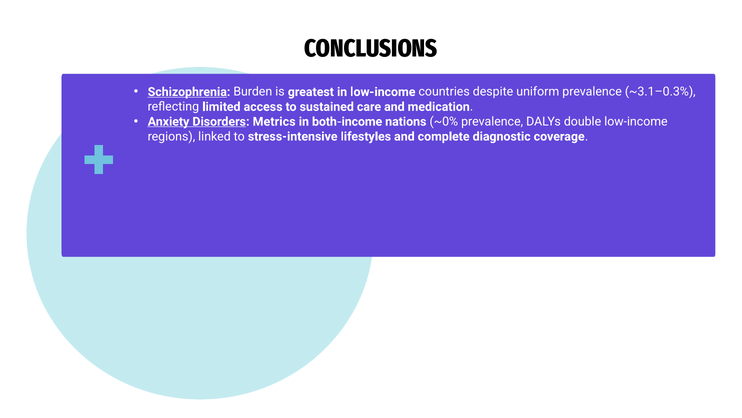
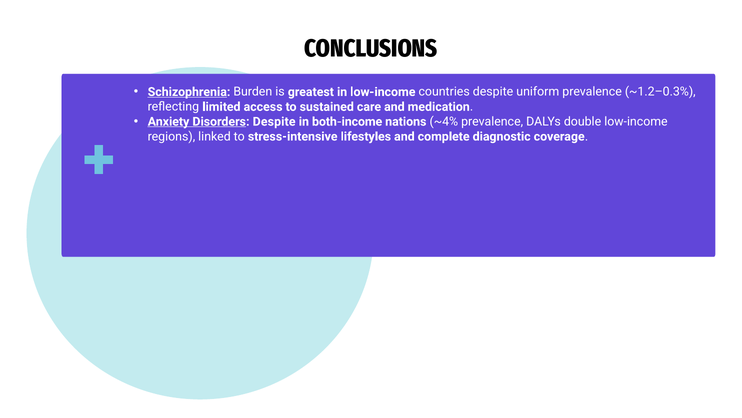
~3.1–0.3%: ~3.1–0.3% -> ~1.2–0.3%
Disorders Metrics: Metrics -> Despite
~0%: ~0% -> ~4%
